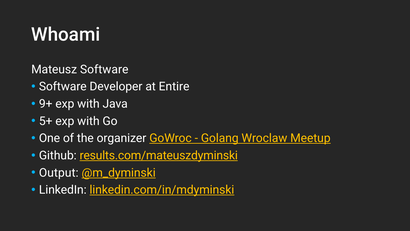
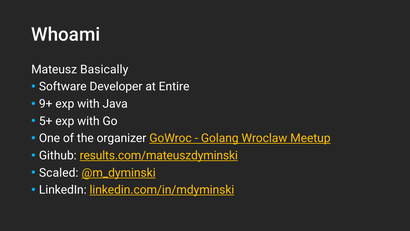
Mateusz Software: Software -> Basically
Output: Output -> Scaled
